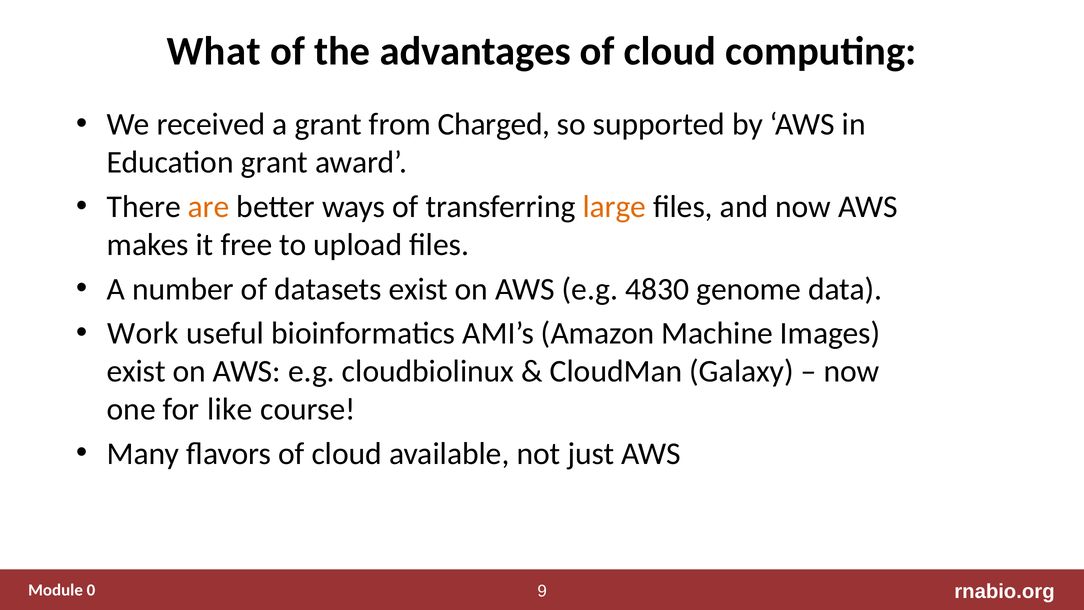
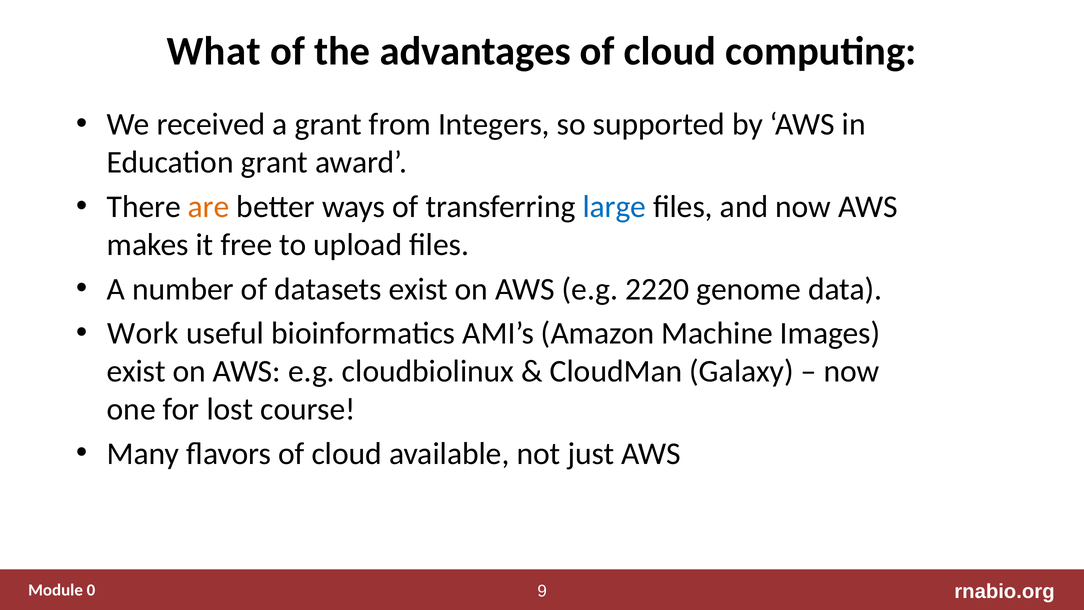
Charged: Charged -> Integers
large colour: orange -> blue
4830: 4830 -> 2220
like: like -> lost
